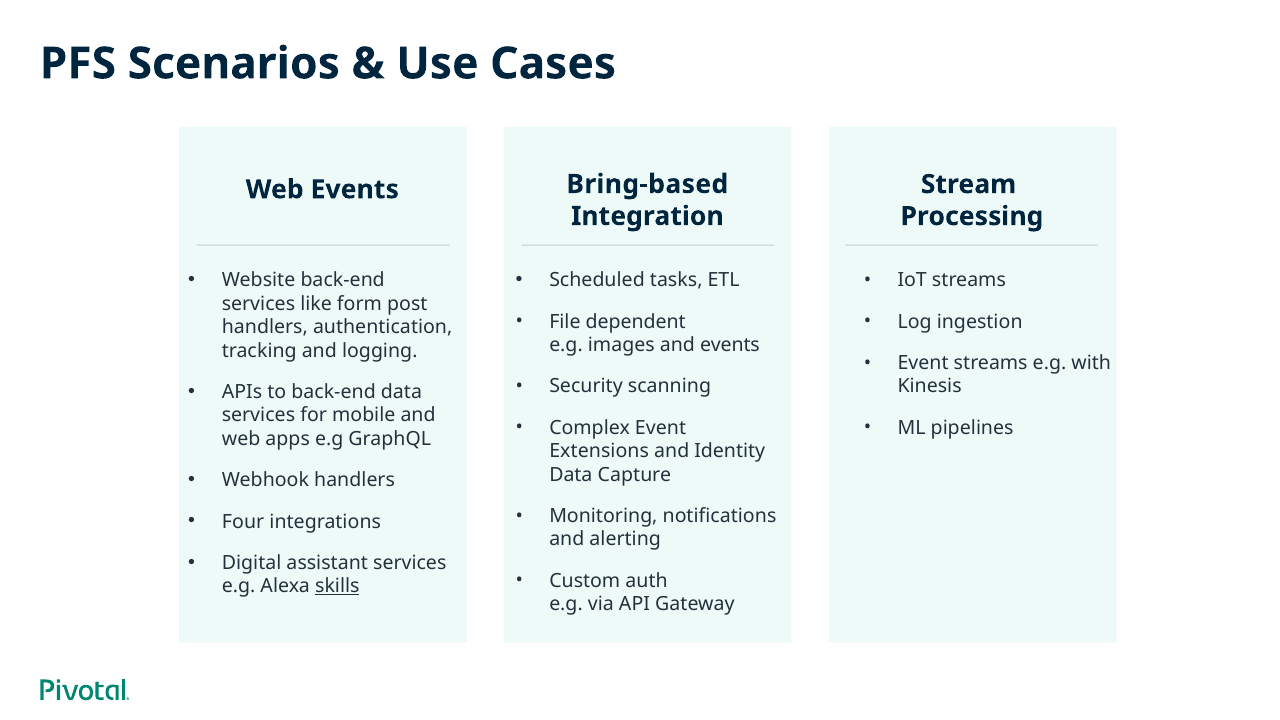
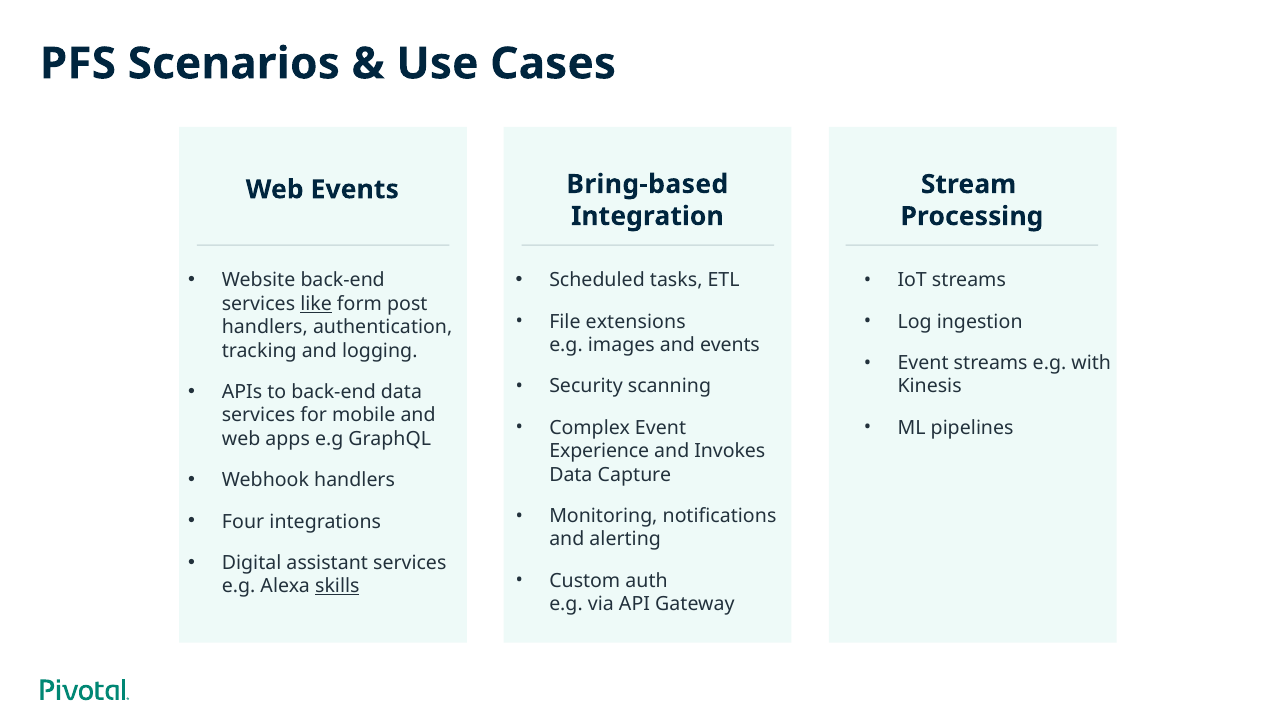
like underline: none -> present
dependent: dependent -> extensions
Extensions: Extensions -> Experience
Identity: Identity -> Invokes
